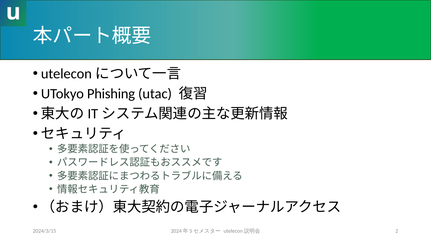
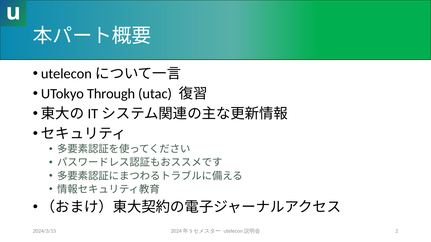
Phishing: Phishing -> Through
